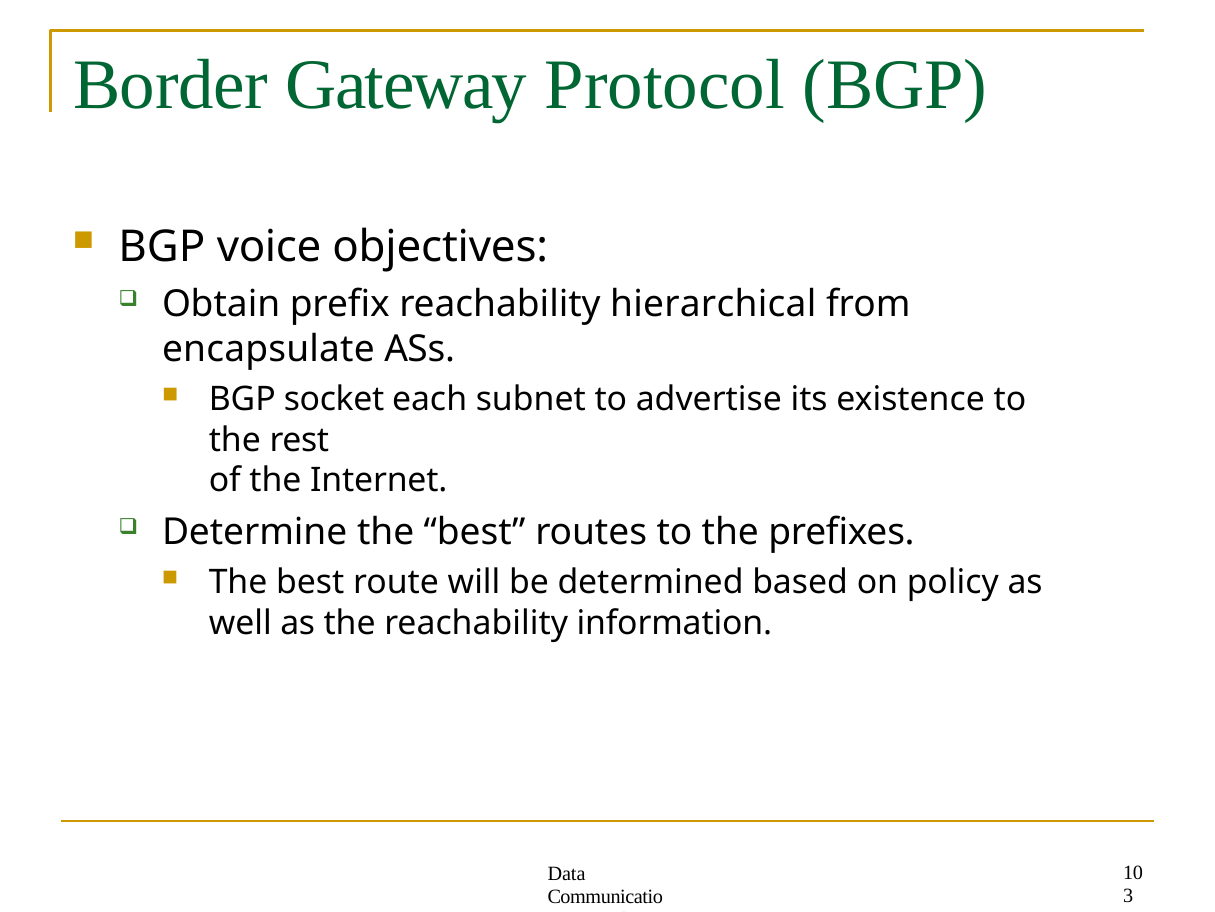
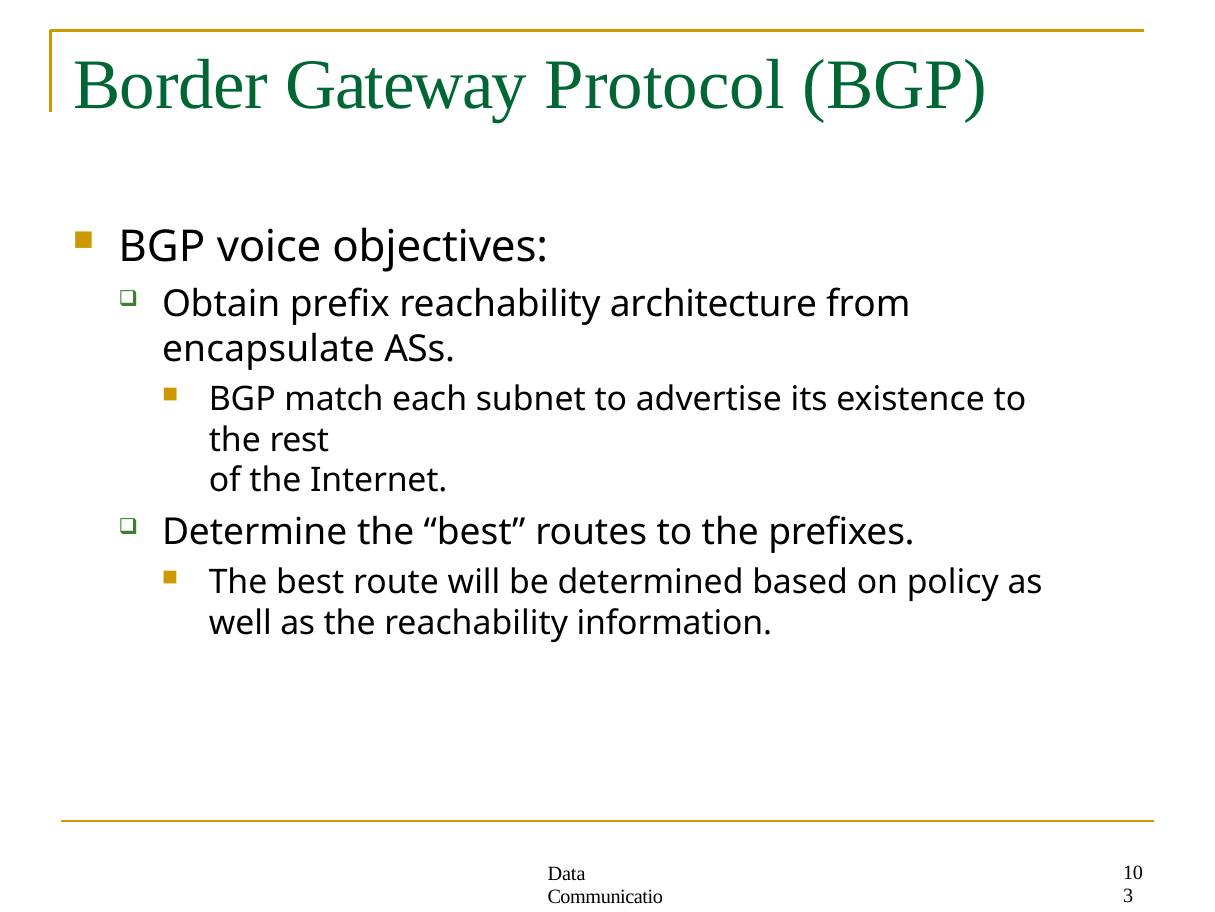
hierarchical: hierarchical -> architecture
socket: socket -> match
